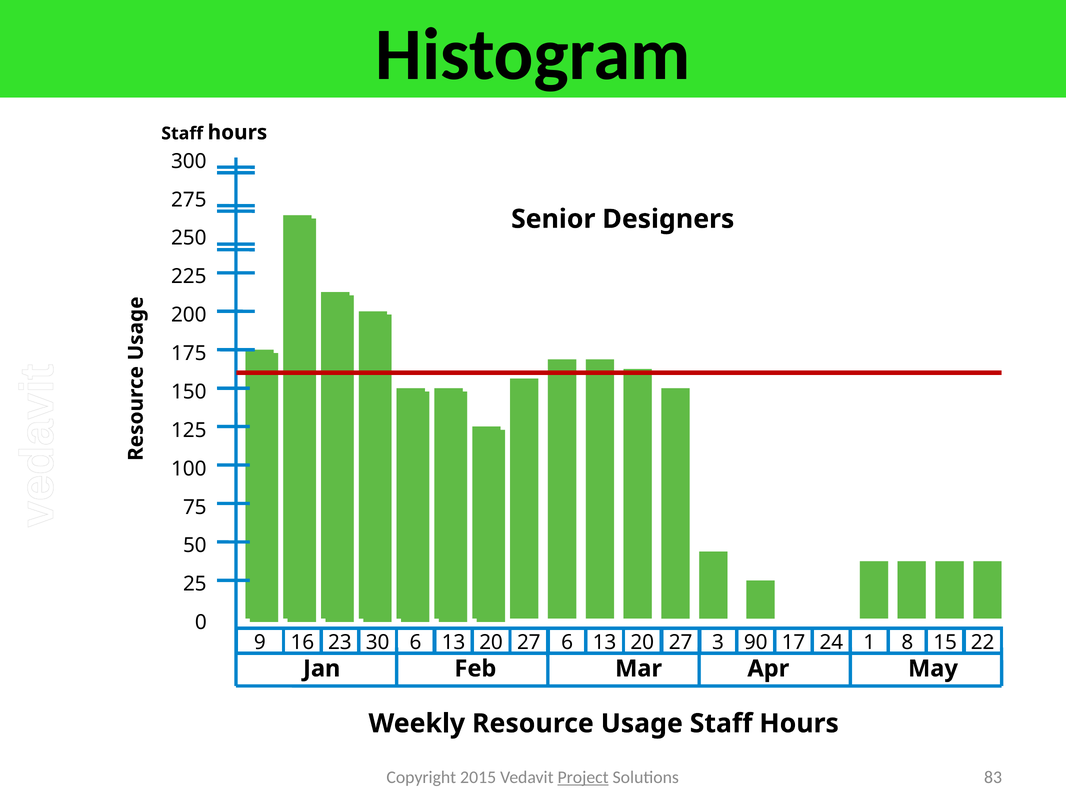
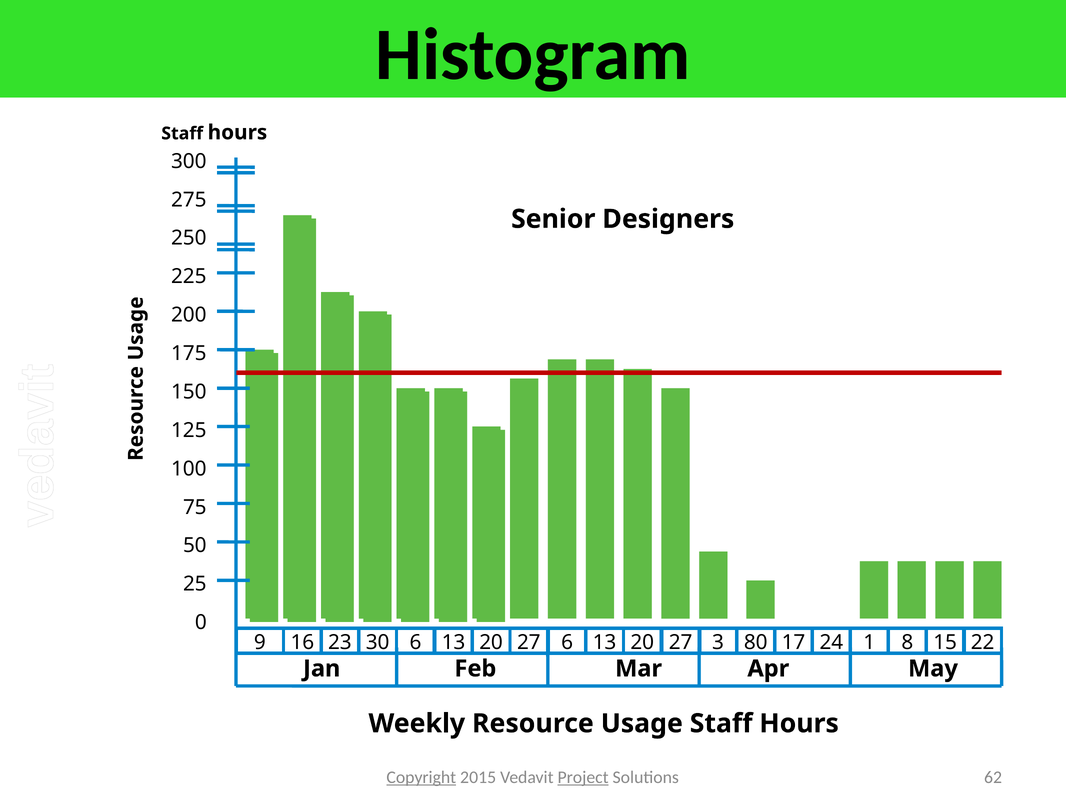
90: 90 -> 80
Copyright underline: none -> present
83: 83 -> 62
